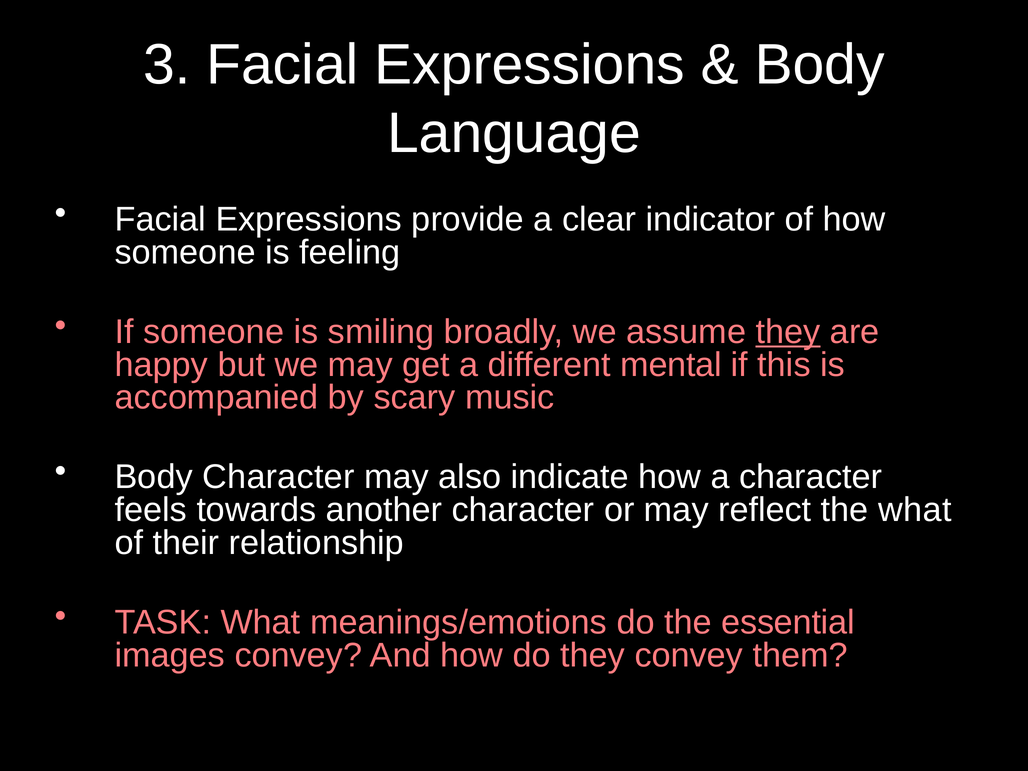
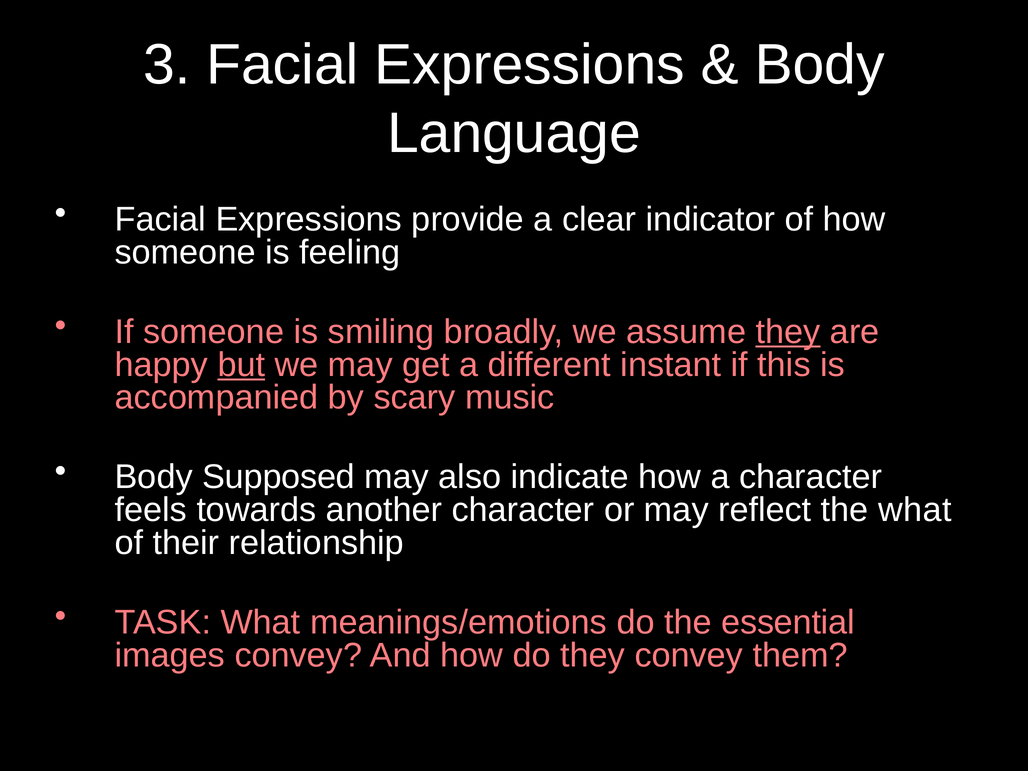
but underline: none -> present
mental: mental -> instant
Body Character: Character -> Supposed
